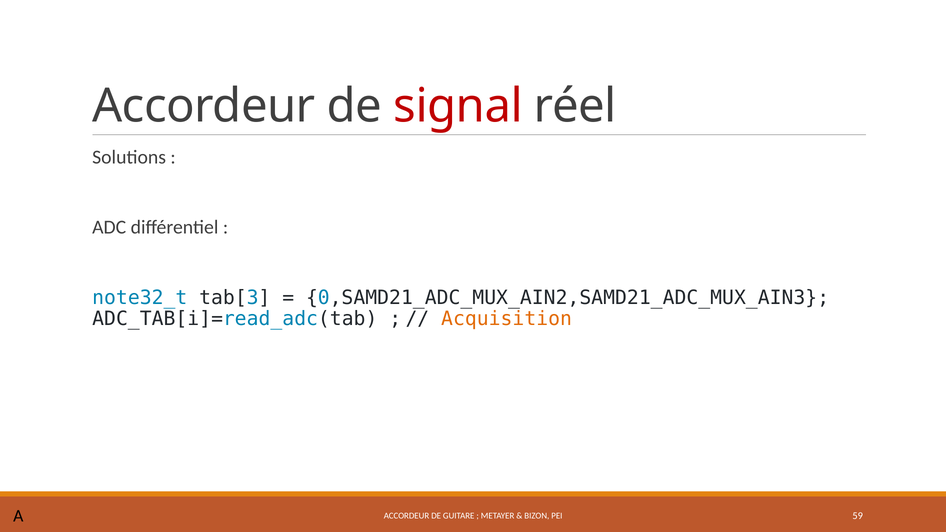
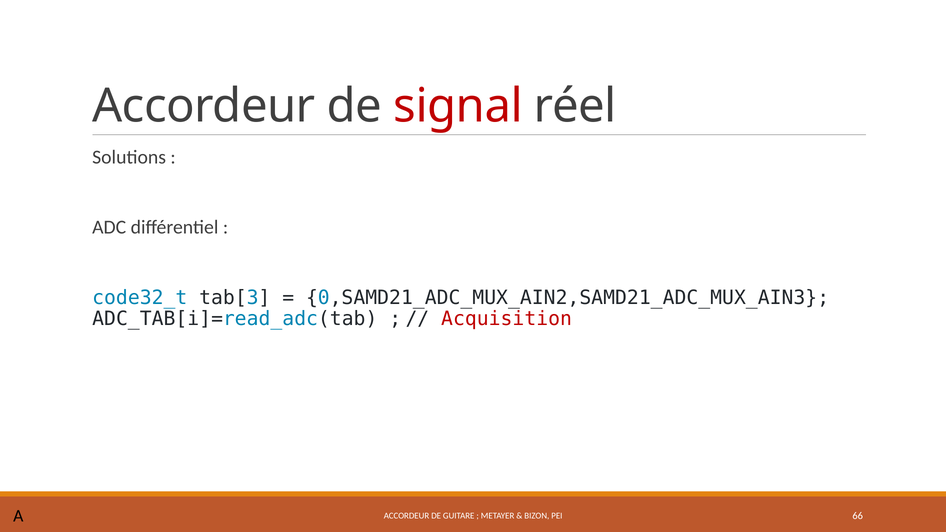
note32_t: note32_t -> code32_t
Acquisition colour: orange -> red
59: 59 -> 66
